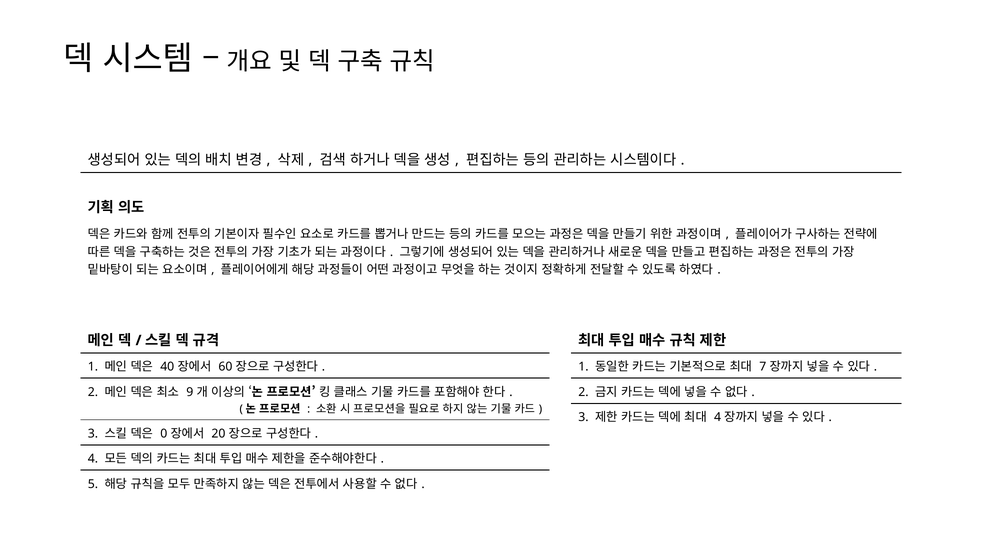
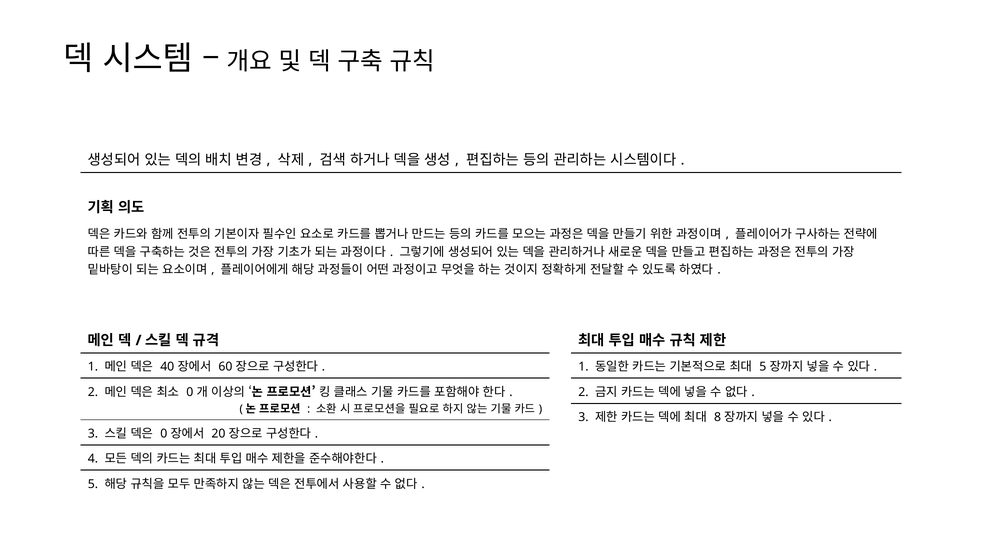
7 at (763, 367): 7 -> 5
9 at (190, 392): 9 -> 0
4 at (718, 417): 4 -> 8
